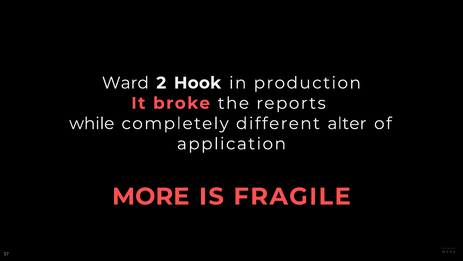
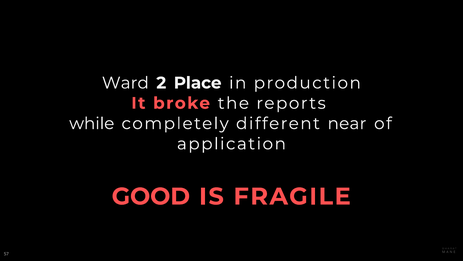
Hook: Hook -> Place
alter: alter -> near
MORE: MORE -> GOOD
